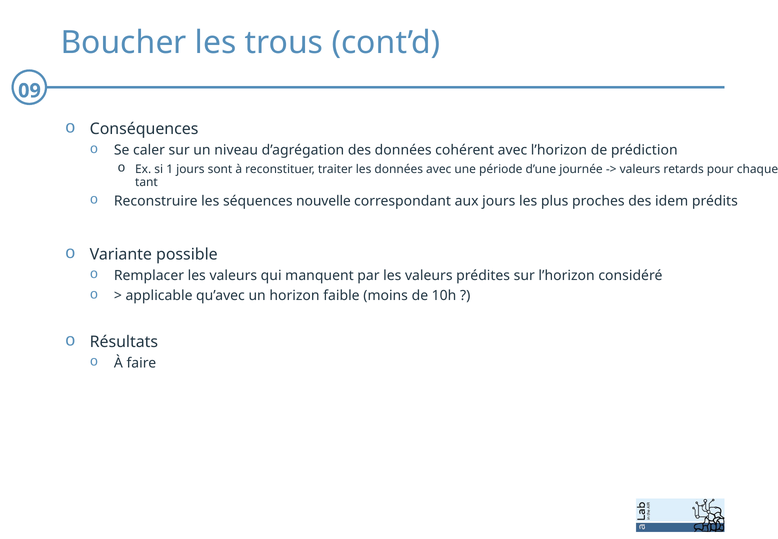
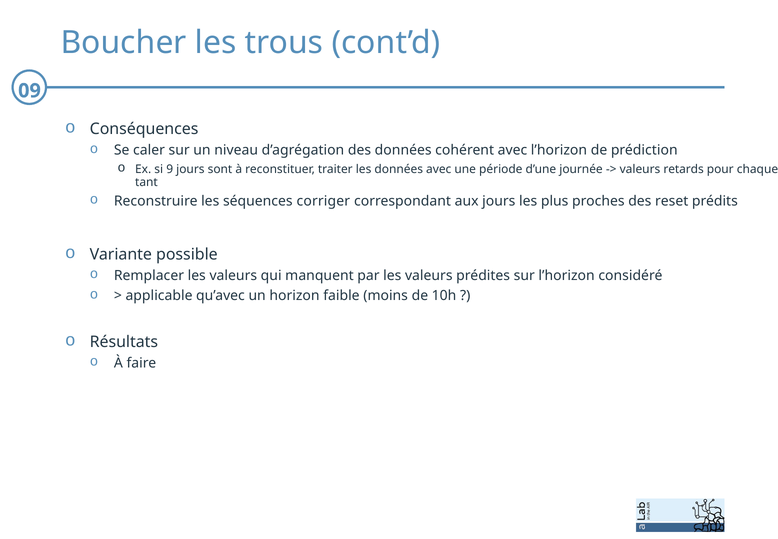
1: 1 -> 9
nouvelle: nouvelle -> corriger
idem: idem -> reset
